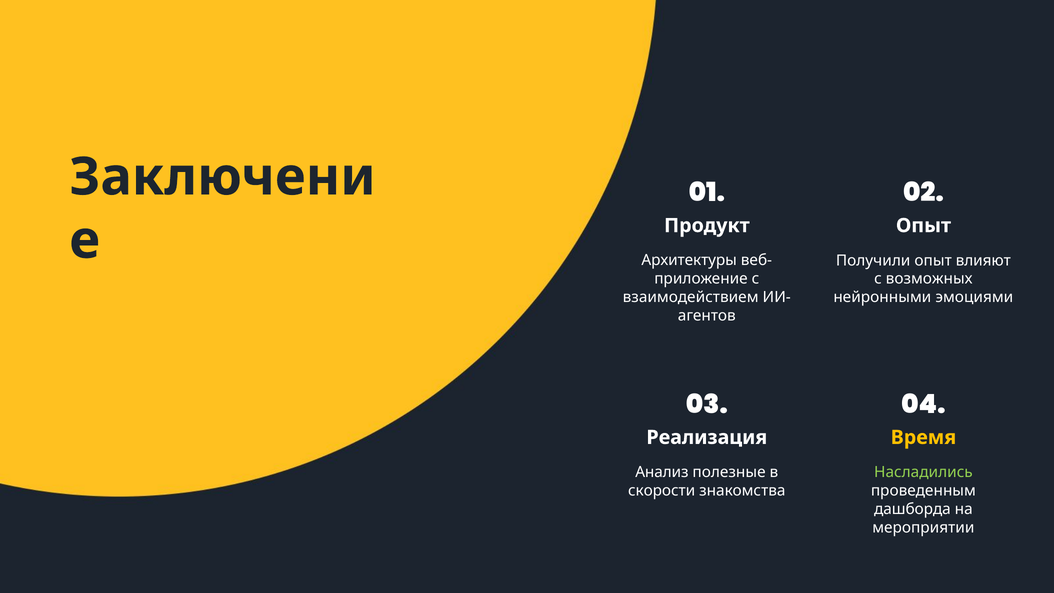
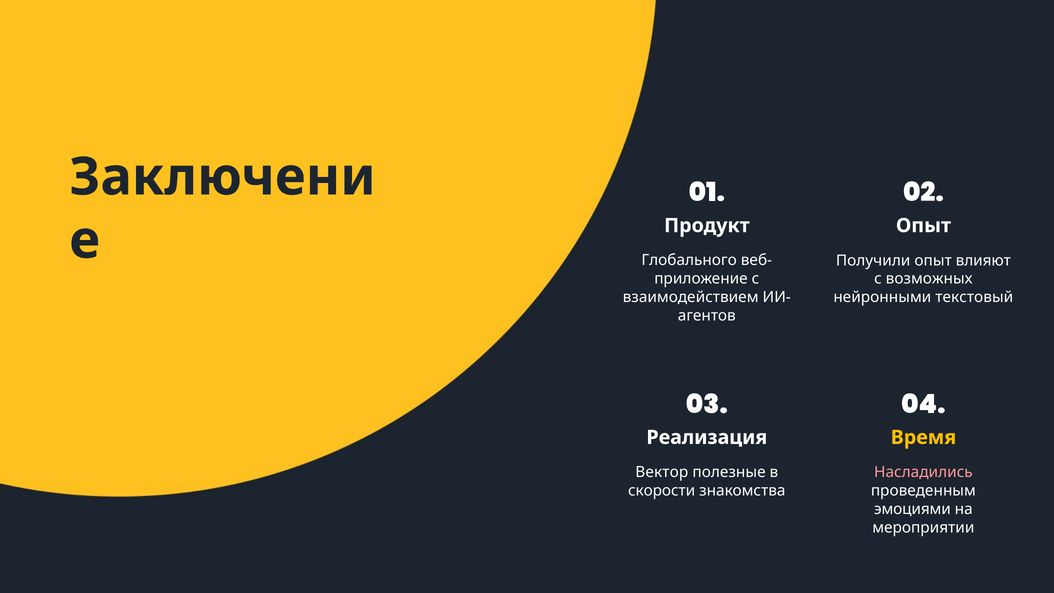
Архитектуры: Архитектуры -> Глобального
эмоциями: эмоциями -> текстовый
Анализ: Анализ -> Вектор
Насладились colour: light green -> pink
дашборда: дашборда -> эмоциями
